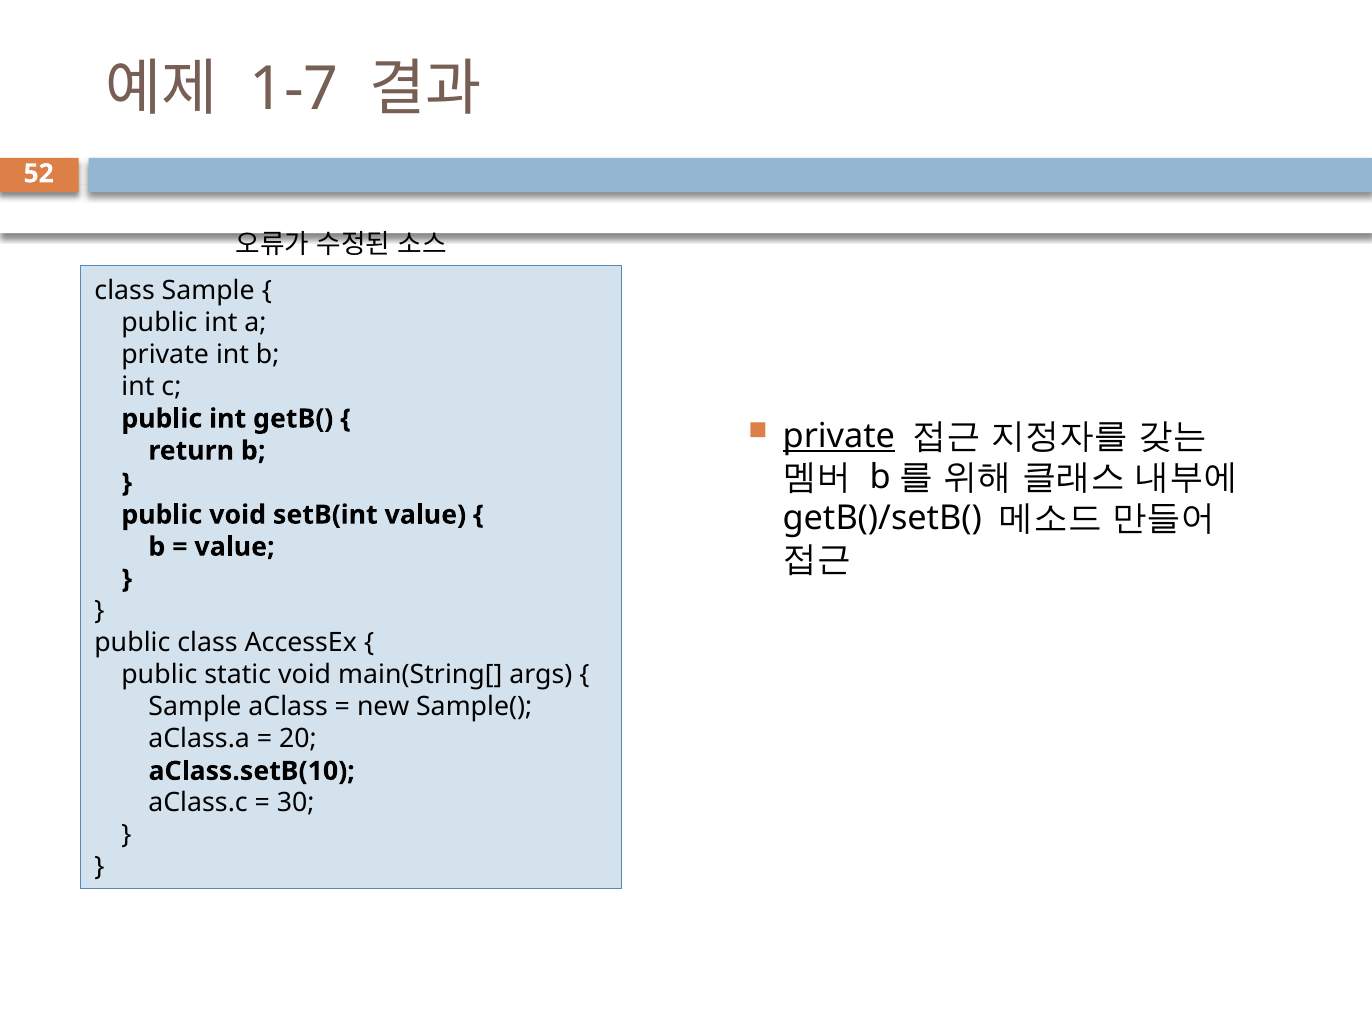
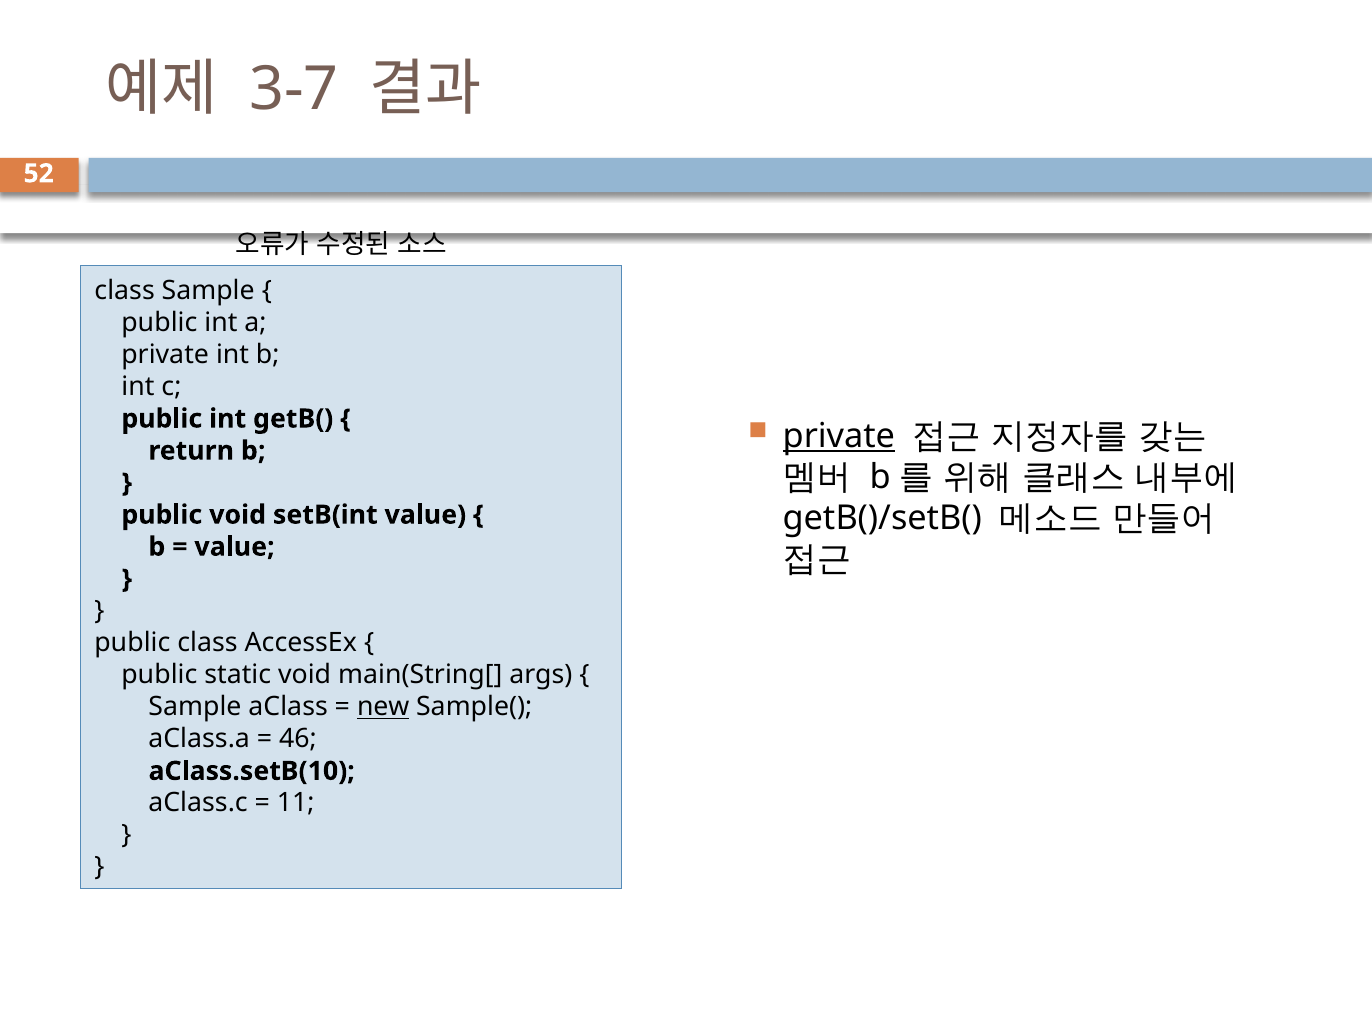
1-7: 1-7 -> 3-7
new underline: none -> present
20: 20 -> 46
30: 30 -> 11
